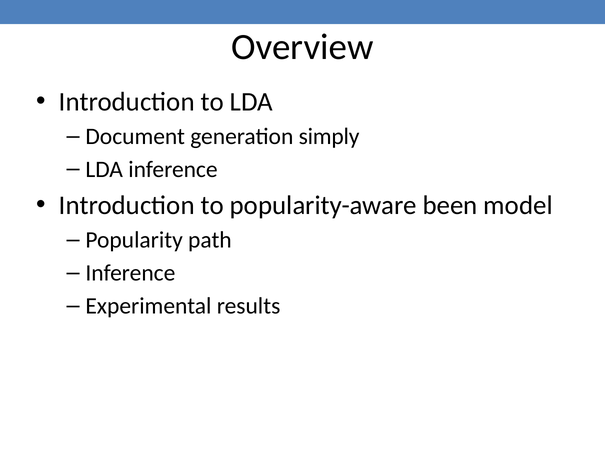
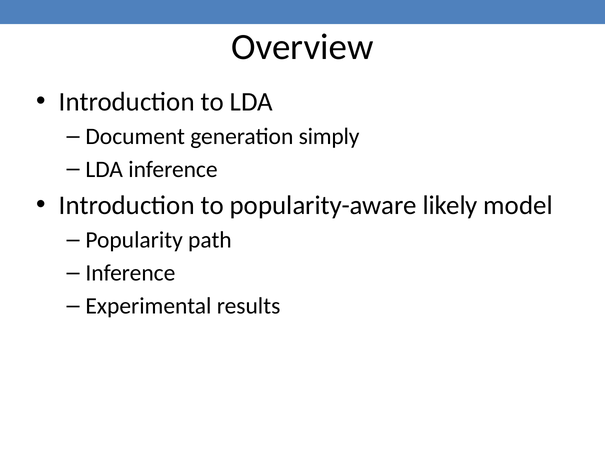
been: been -> likely
